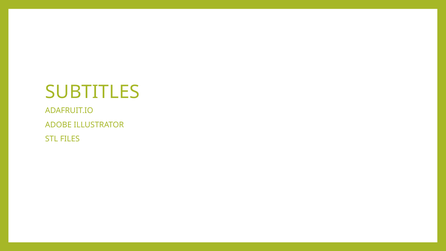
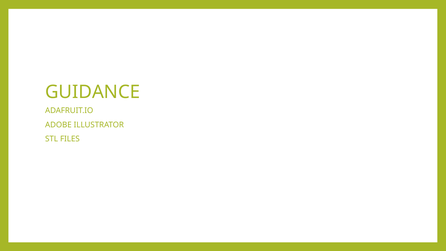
SUBTITLES: SUBTITLES -> GUIDANCE
